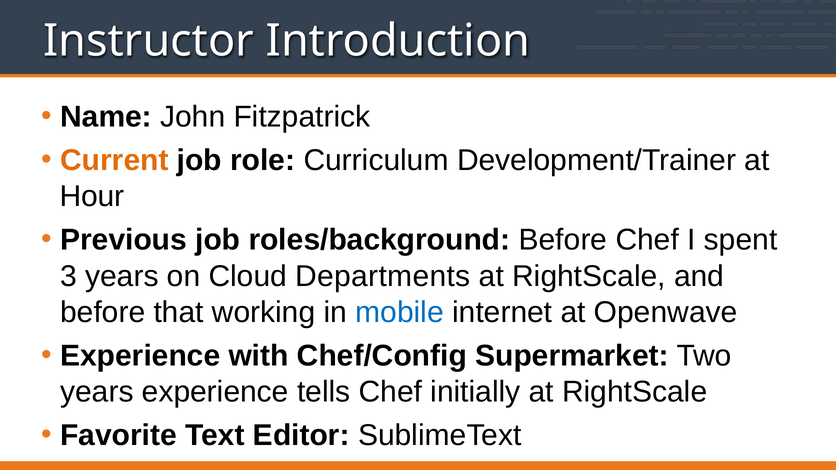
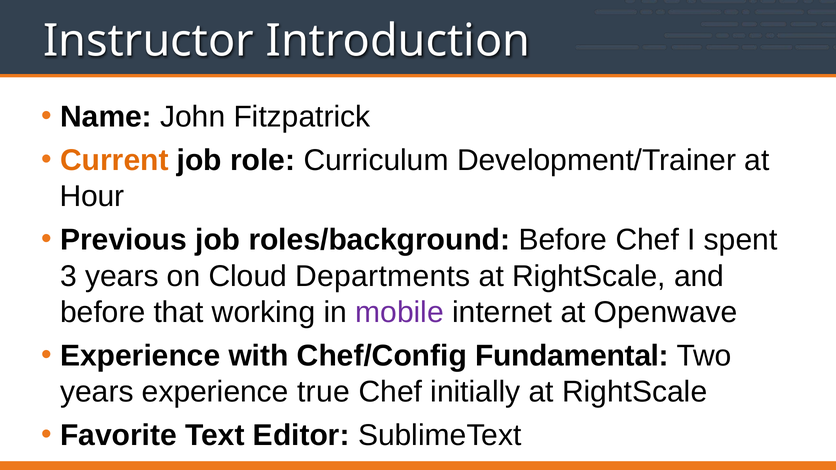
mobile colour: blue -> purple
Supermarket: Supermarket -> Fundamental
tells: tells -> true
